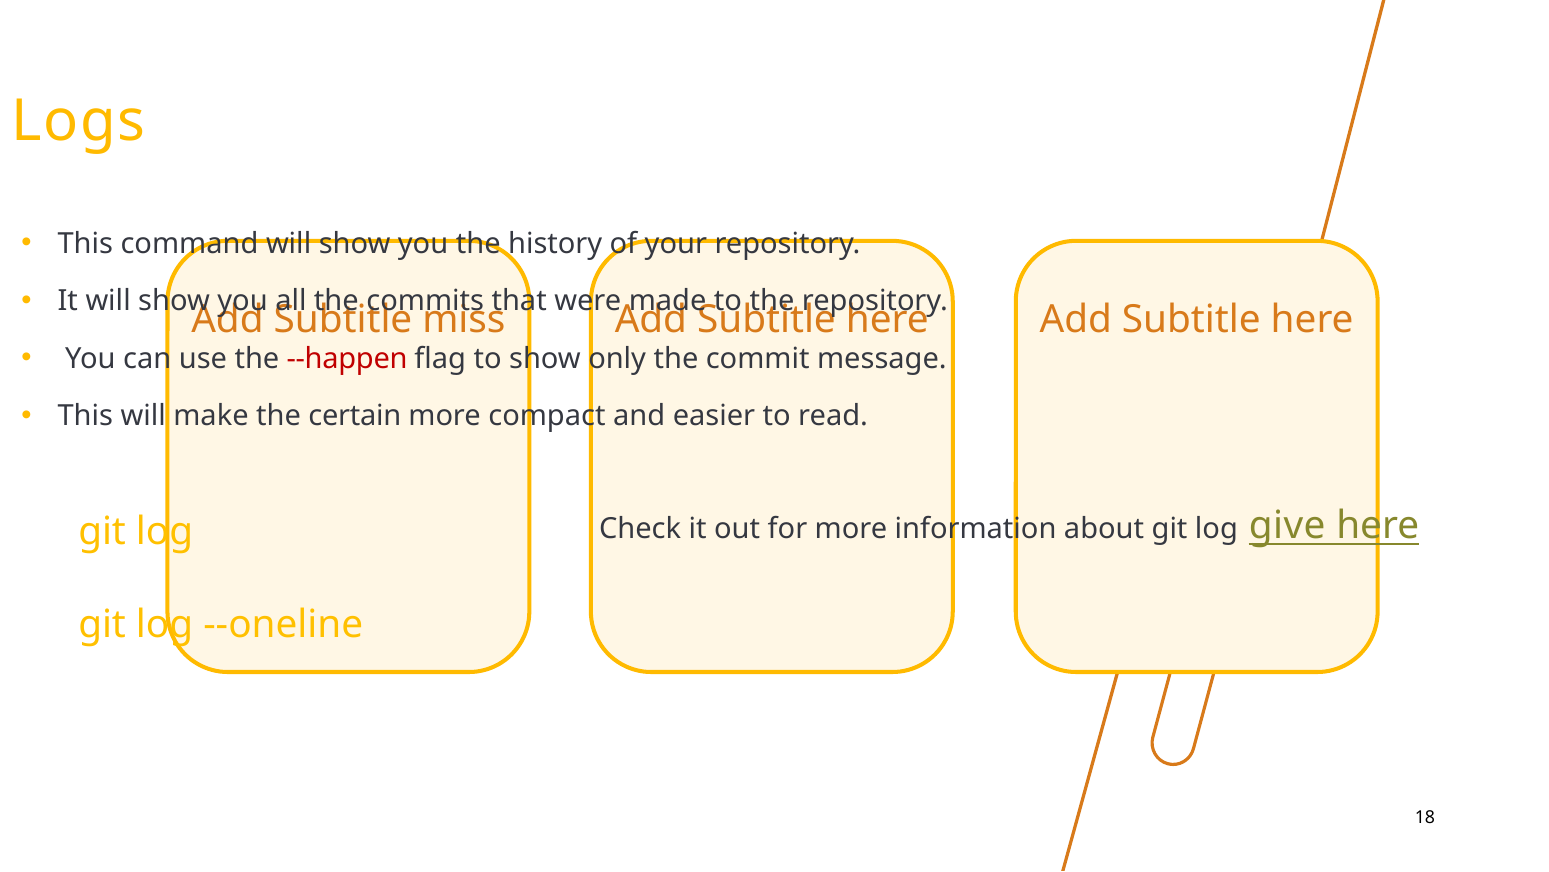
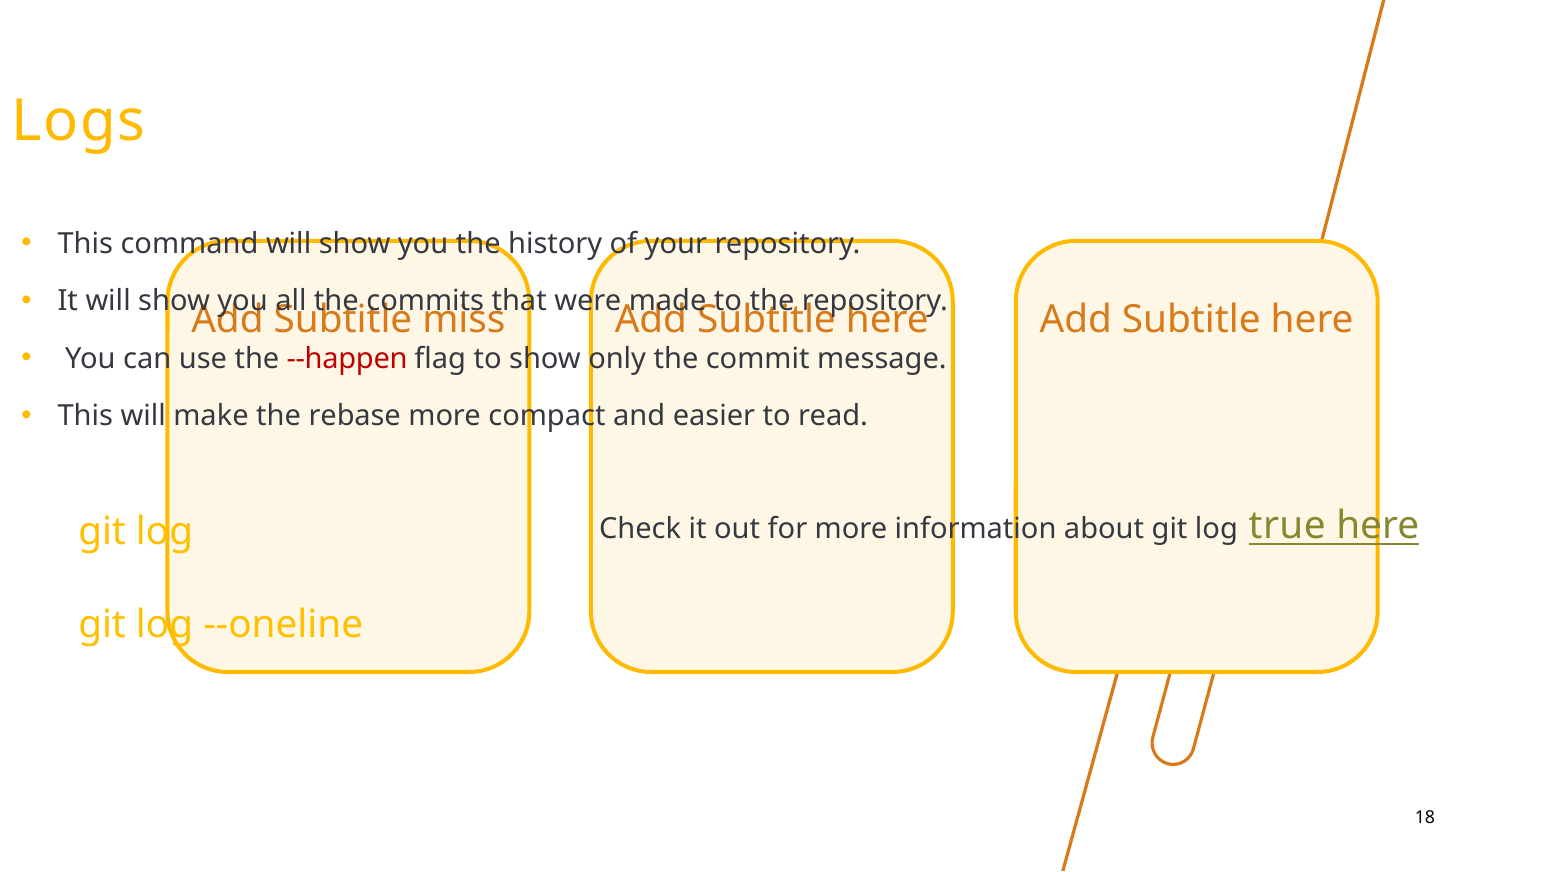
certain: certain -> rebase
give: give -> true
